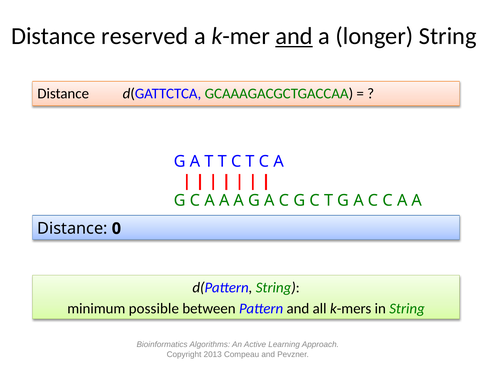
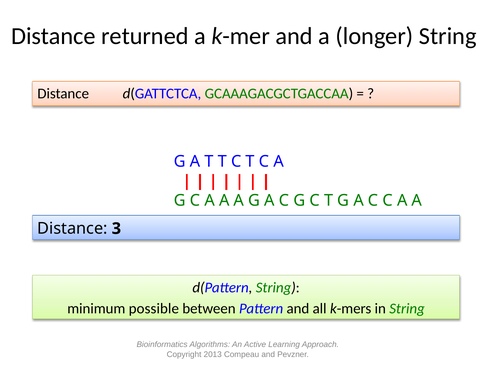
reserved: reserved -> returned
and at (294, 36) underline: present -> none
0: 0 -> 3
